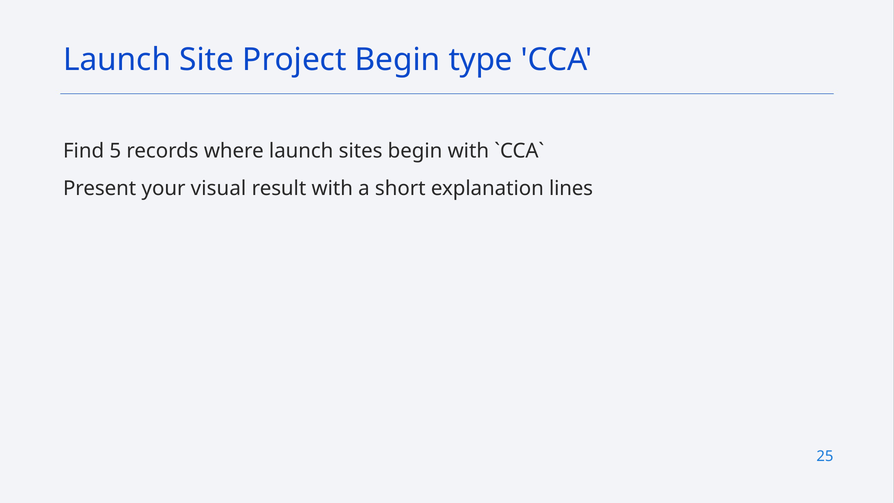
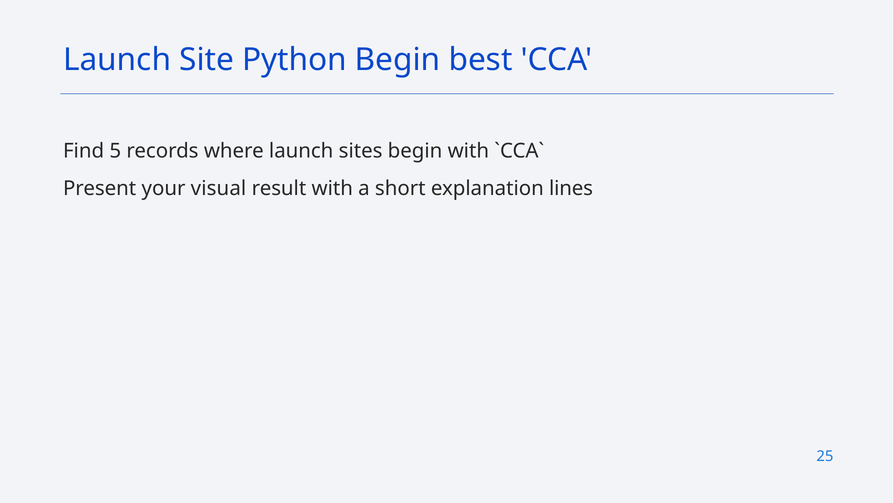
Project: Project -> Python
type: type -> best
